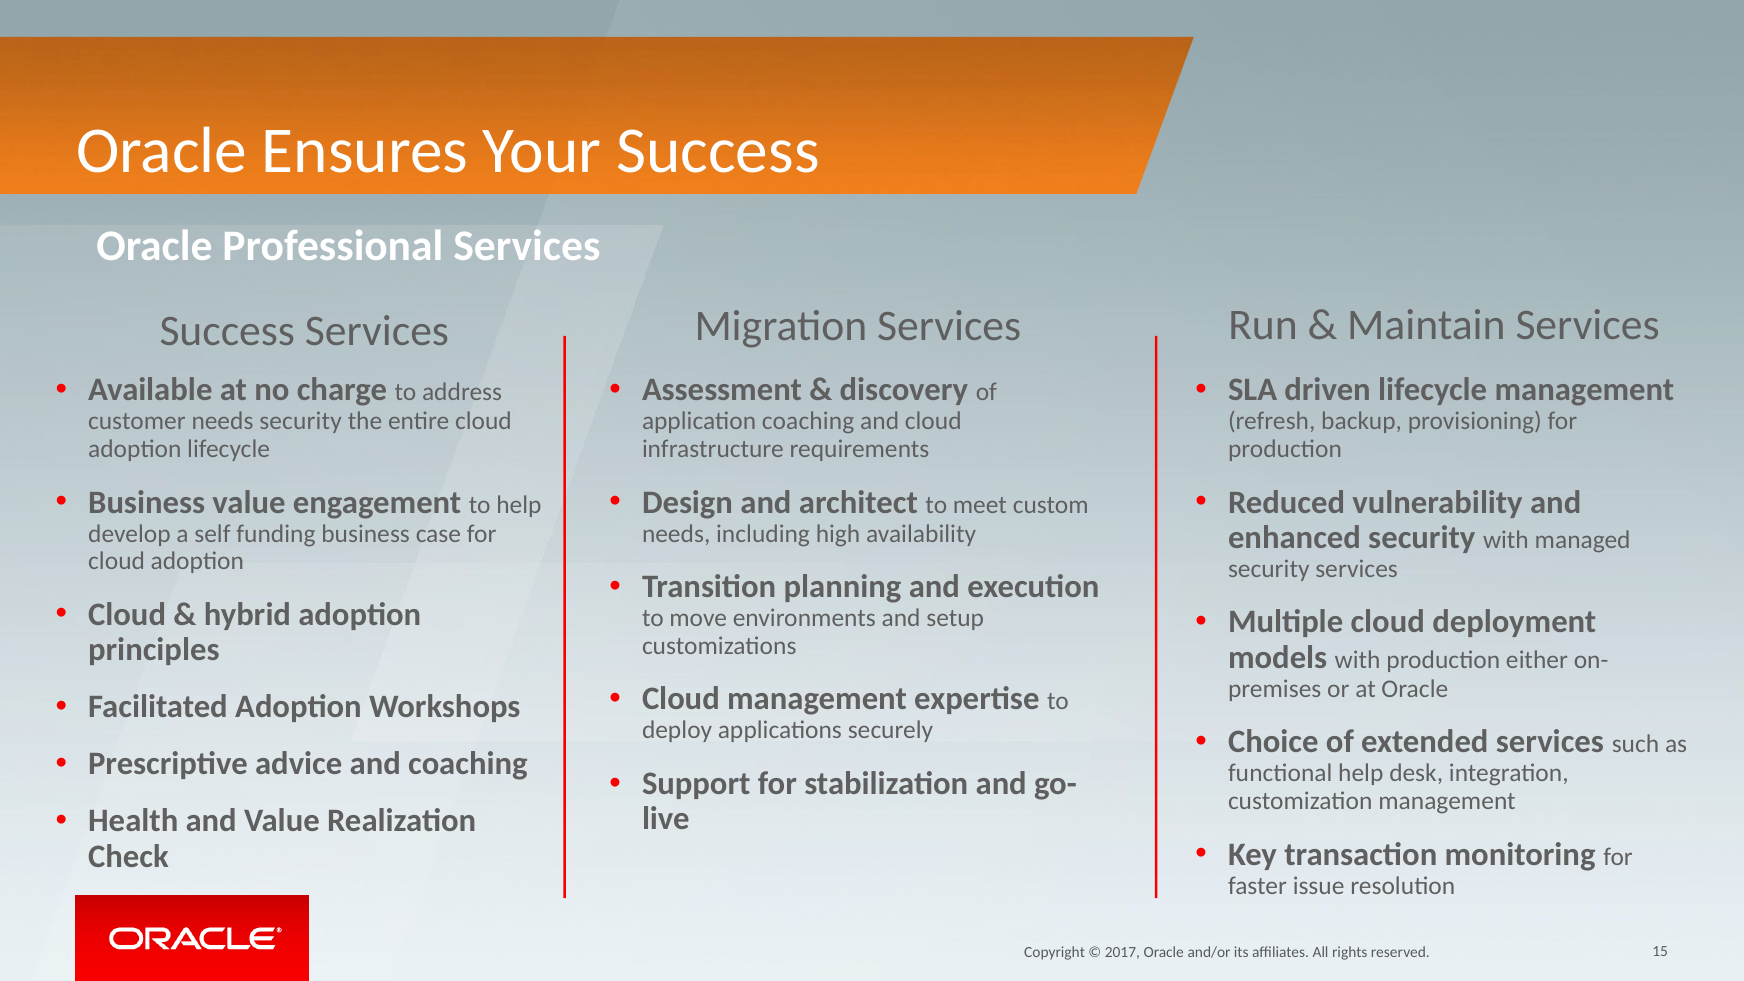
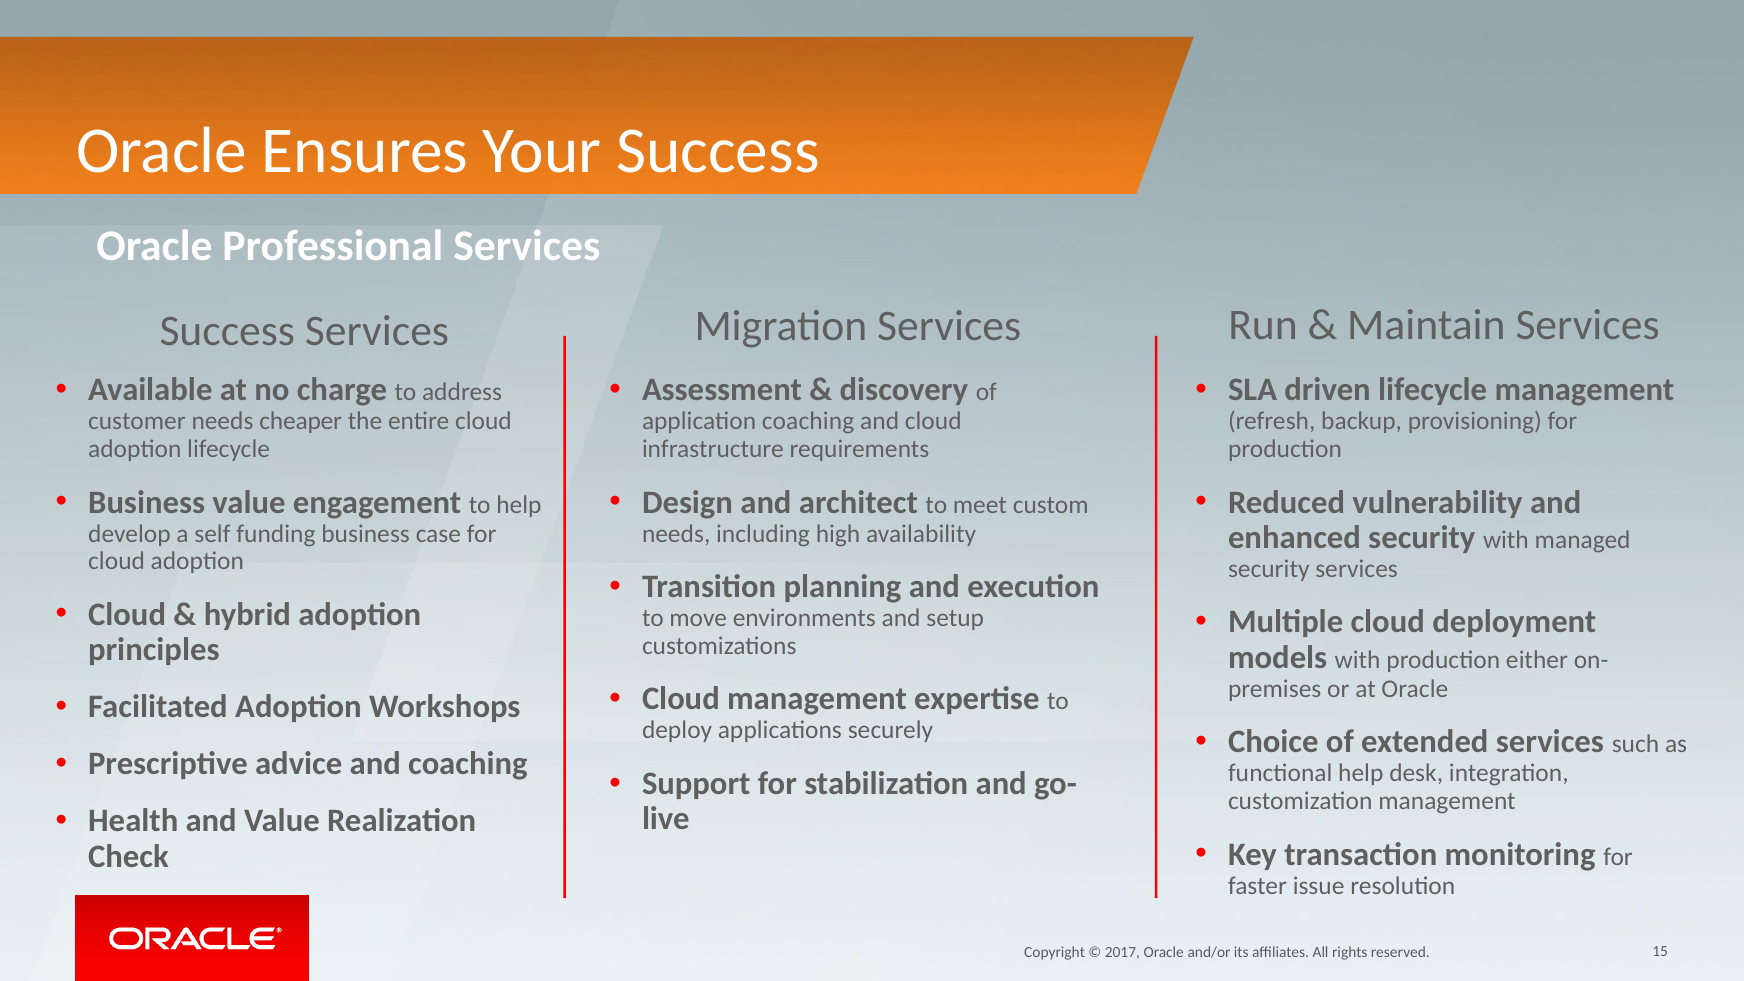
needs security: security -> cheaper
